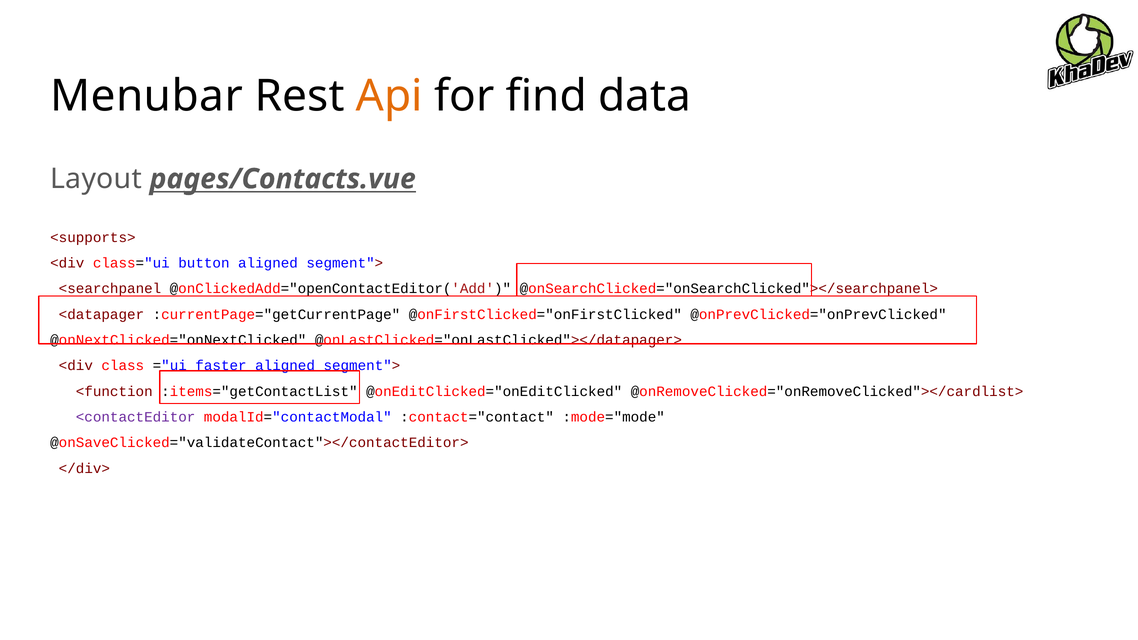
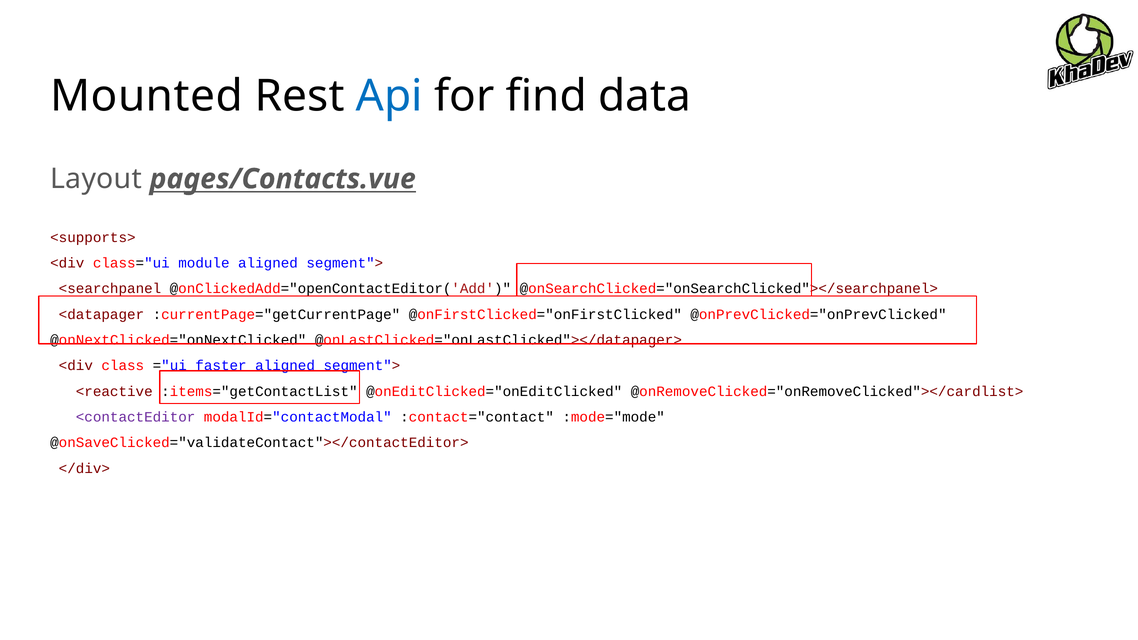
Menubar: Menubar -> Mounted
Api colour: orange -> blue
button: button -> module
<function: <function -> <reactive
